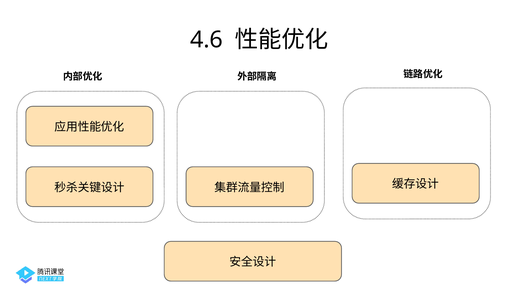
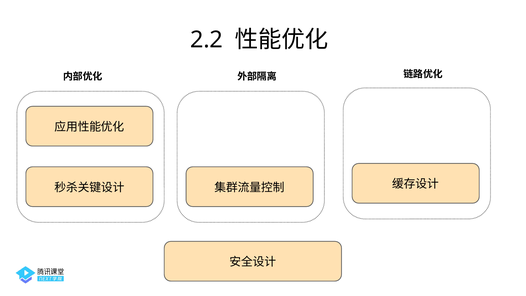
4.6: 4.6 -> 2.2
